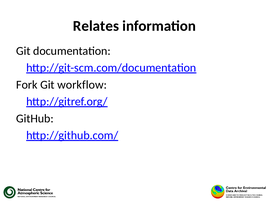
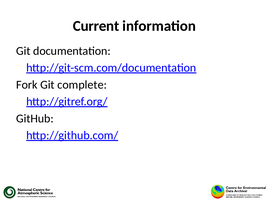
Relates: Relates -> Current
workflow: workflow -> complete
